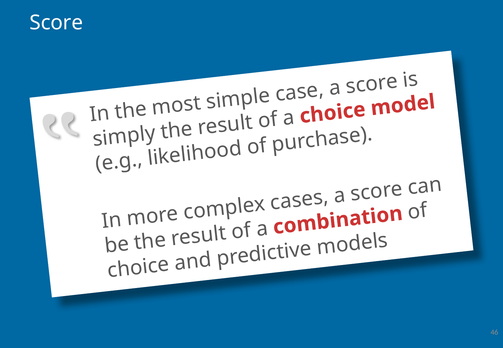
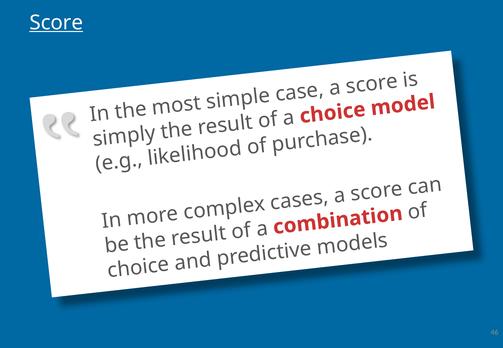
Score underline: none -> present
